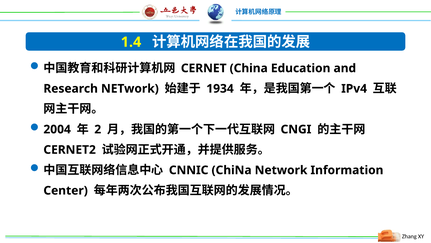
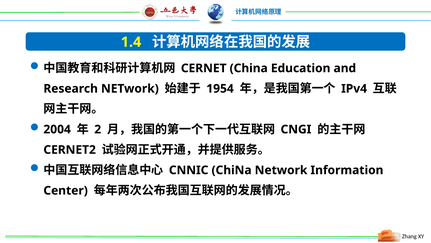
1934: 1934 -> 1954
